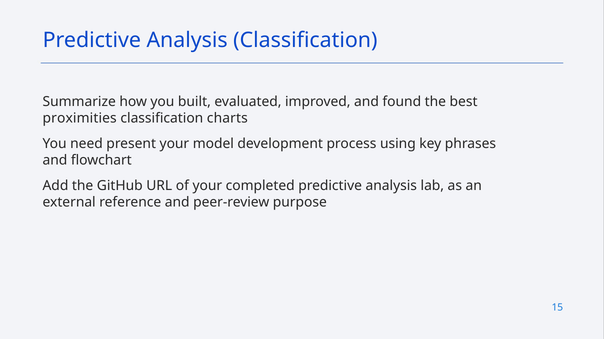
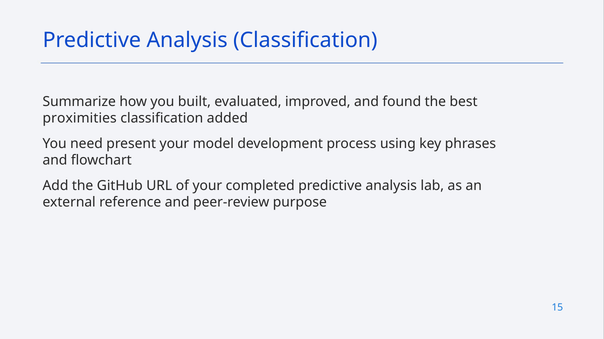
charts: charts -> added
